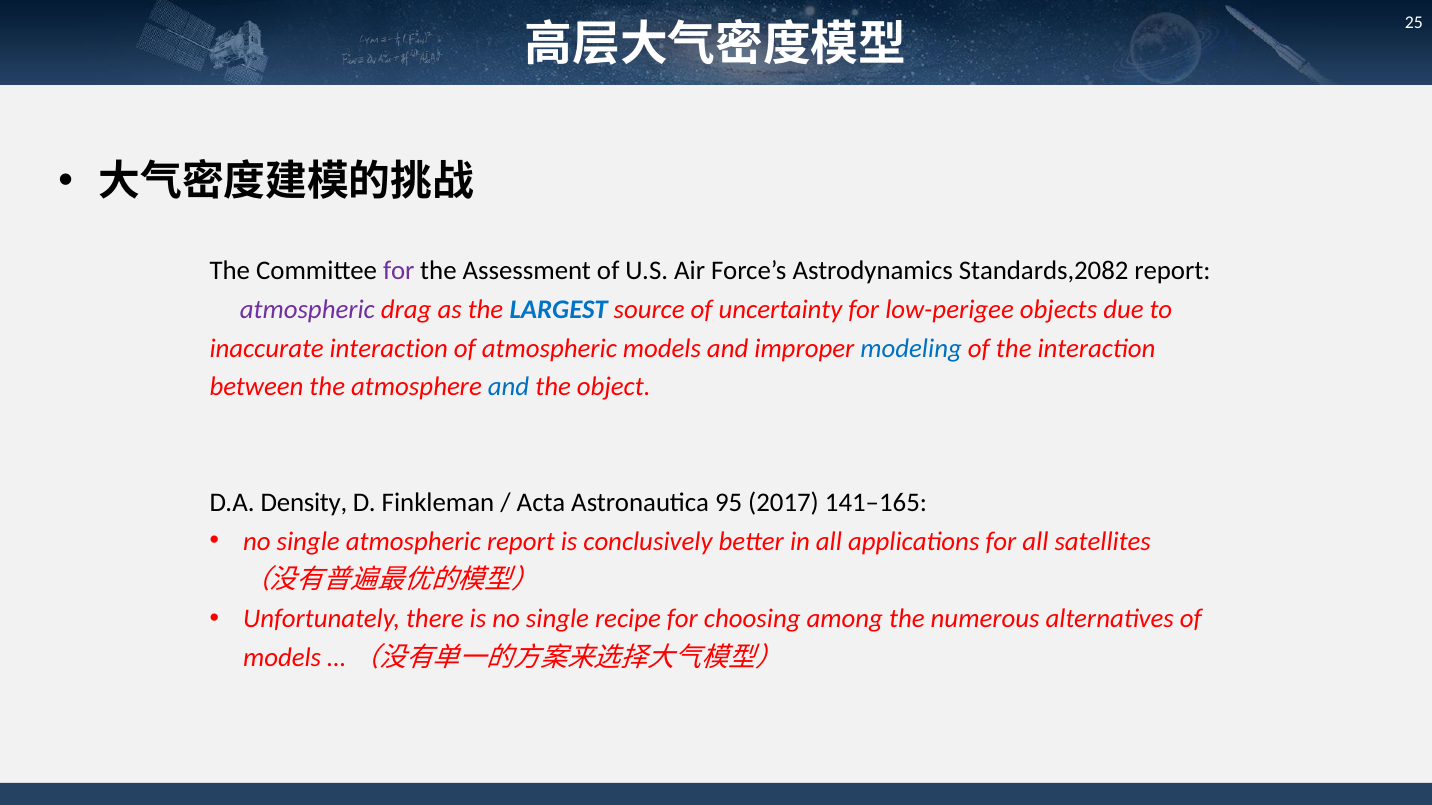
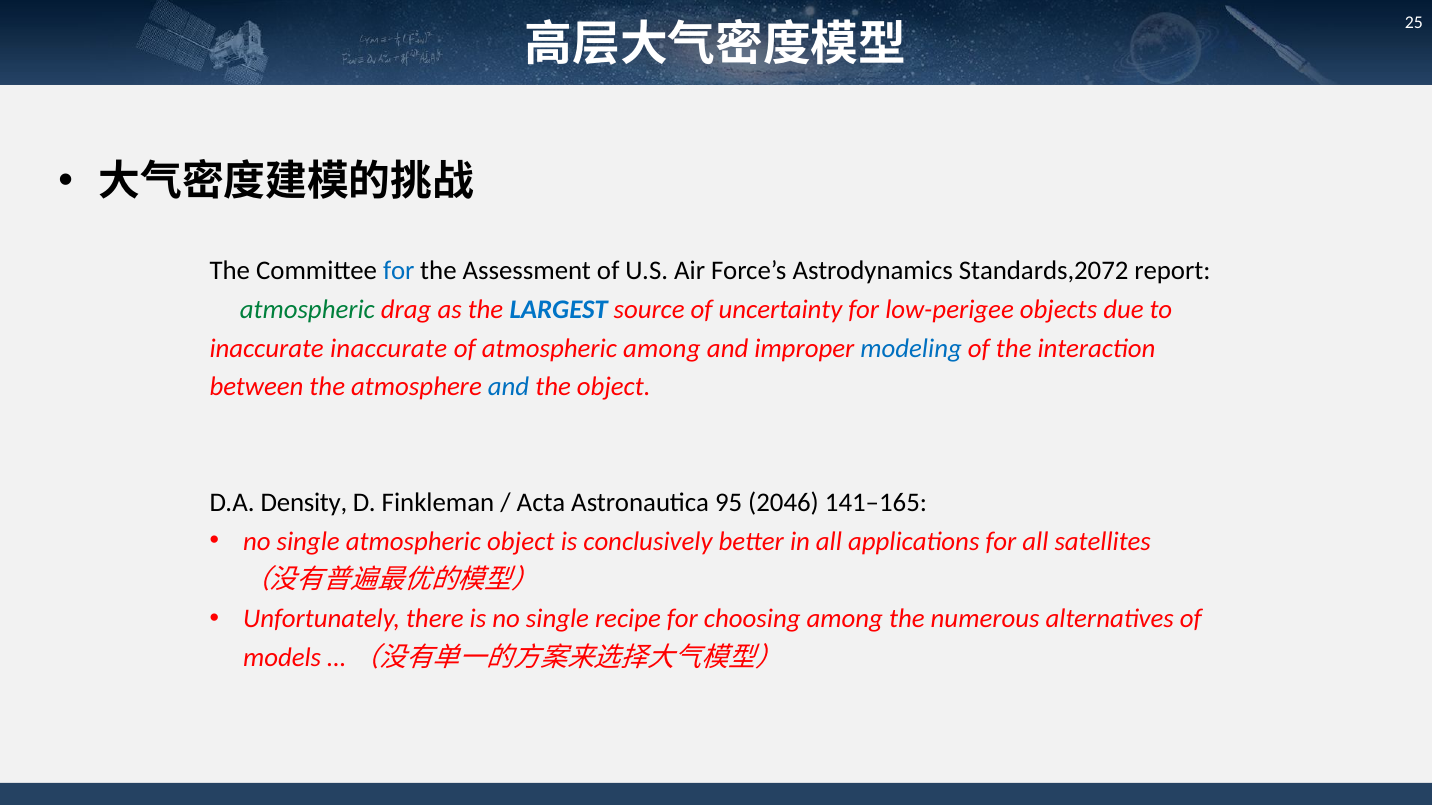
for at (399, 271) colour: purple -> blue
Standards,2082: Standards,2082 -> Standards,2072
atmospheric at (307, 310) colour: purple -> green
inaccurate interaction: interaction -> inaccurate
atmospheric models: models -> among
2017: 2017 -> 2046
atmospheric report: report -> object
